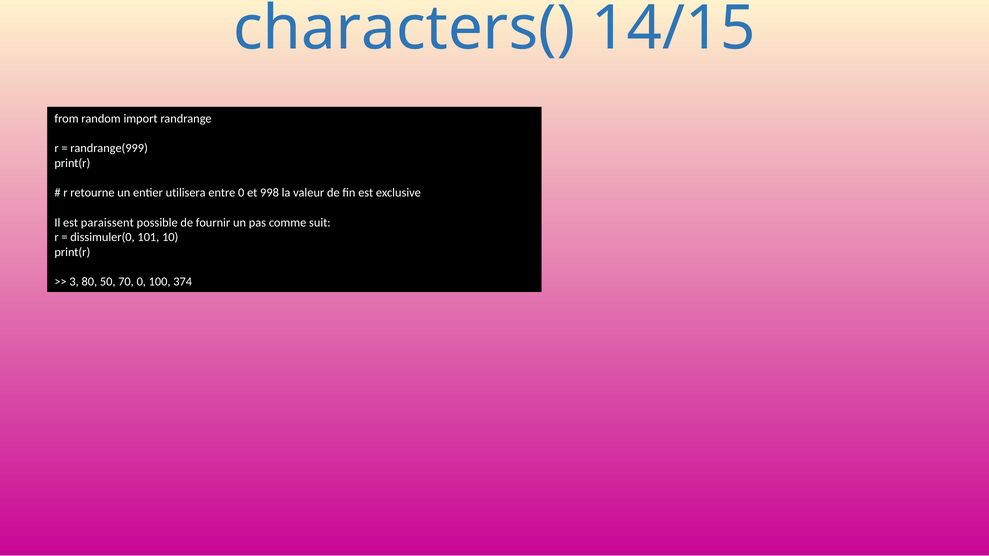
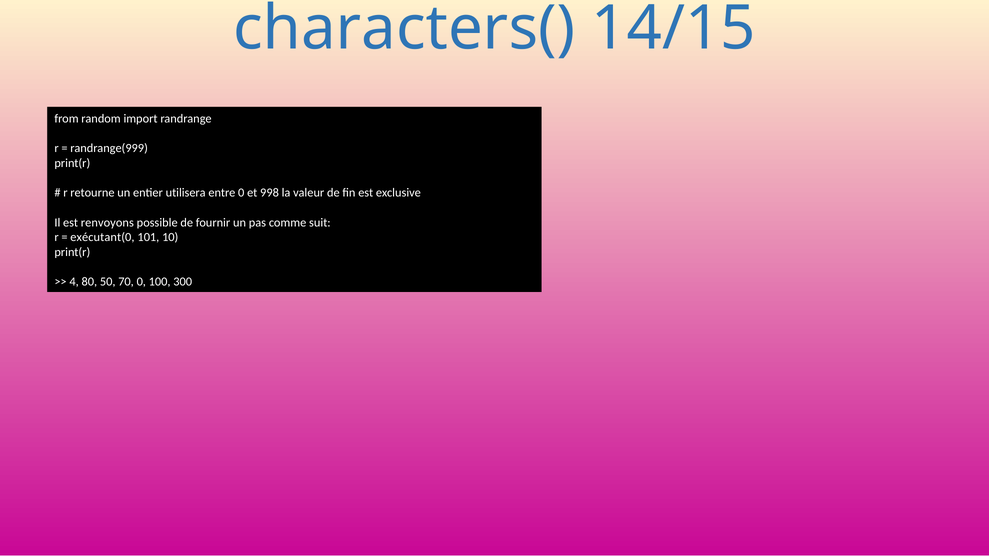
paraissent: paraissent -> renvoyons
dissimuler(0: dissimuler(0 -> exécutant(0
3: 3 -> 4
374: 374 -> 300
